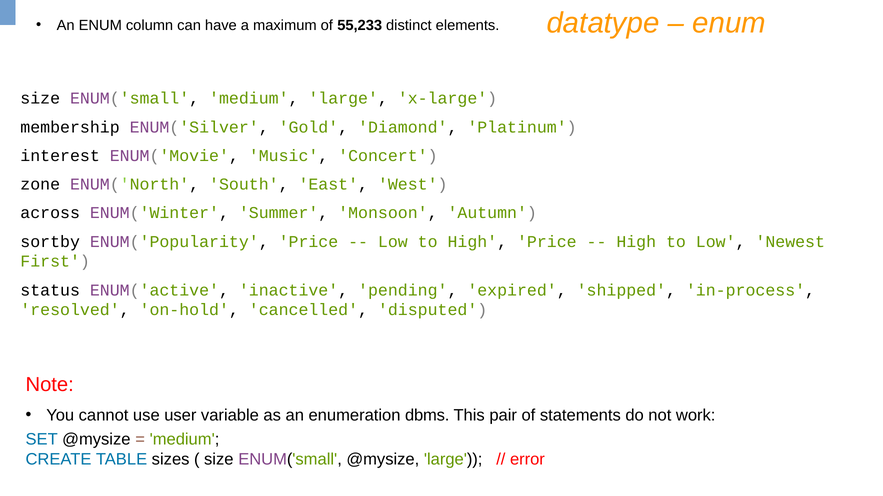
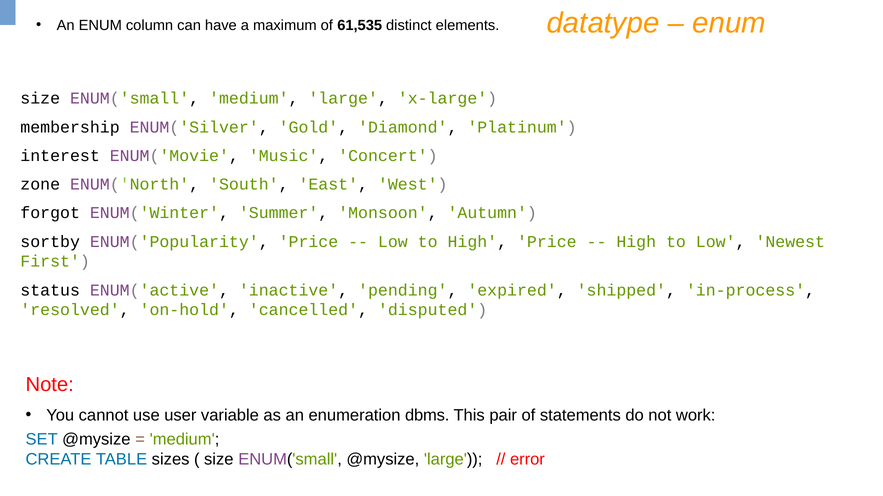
55,233: 55,233 -> 61,535
across: across -> forgot
